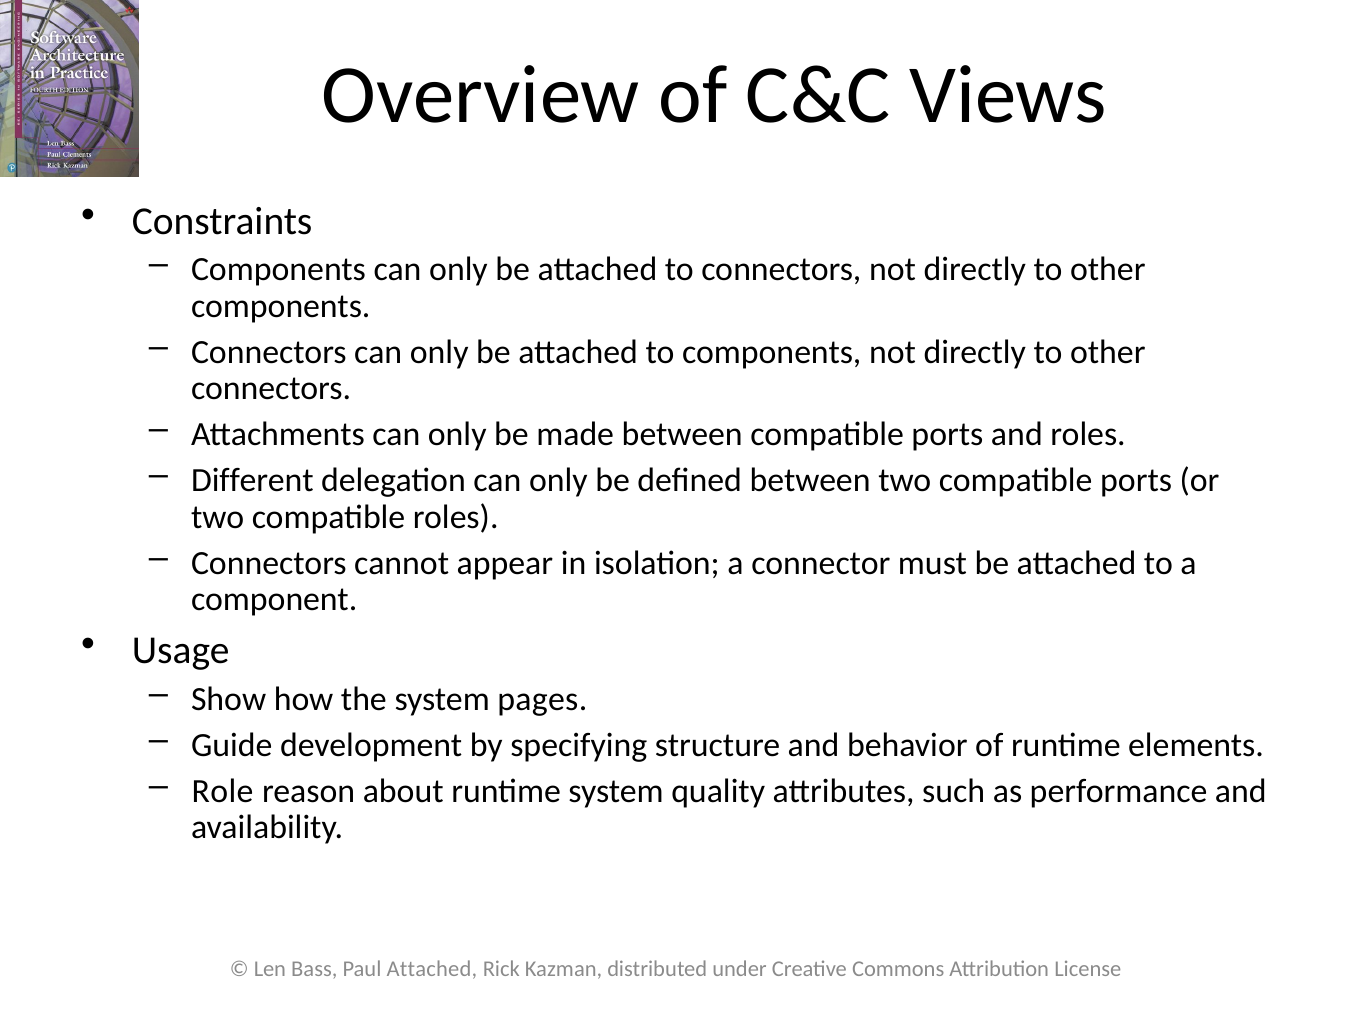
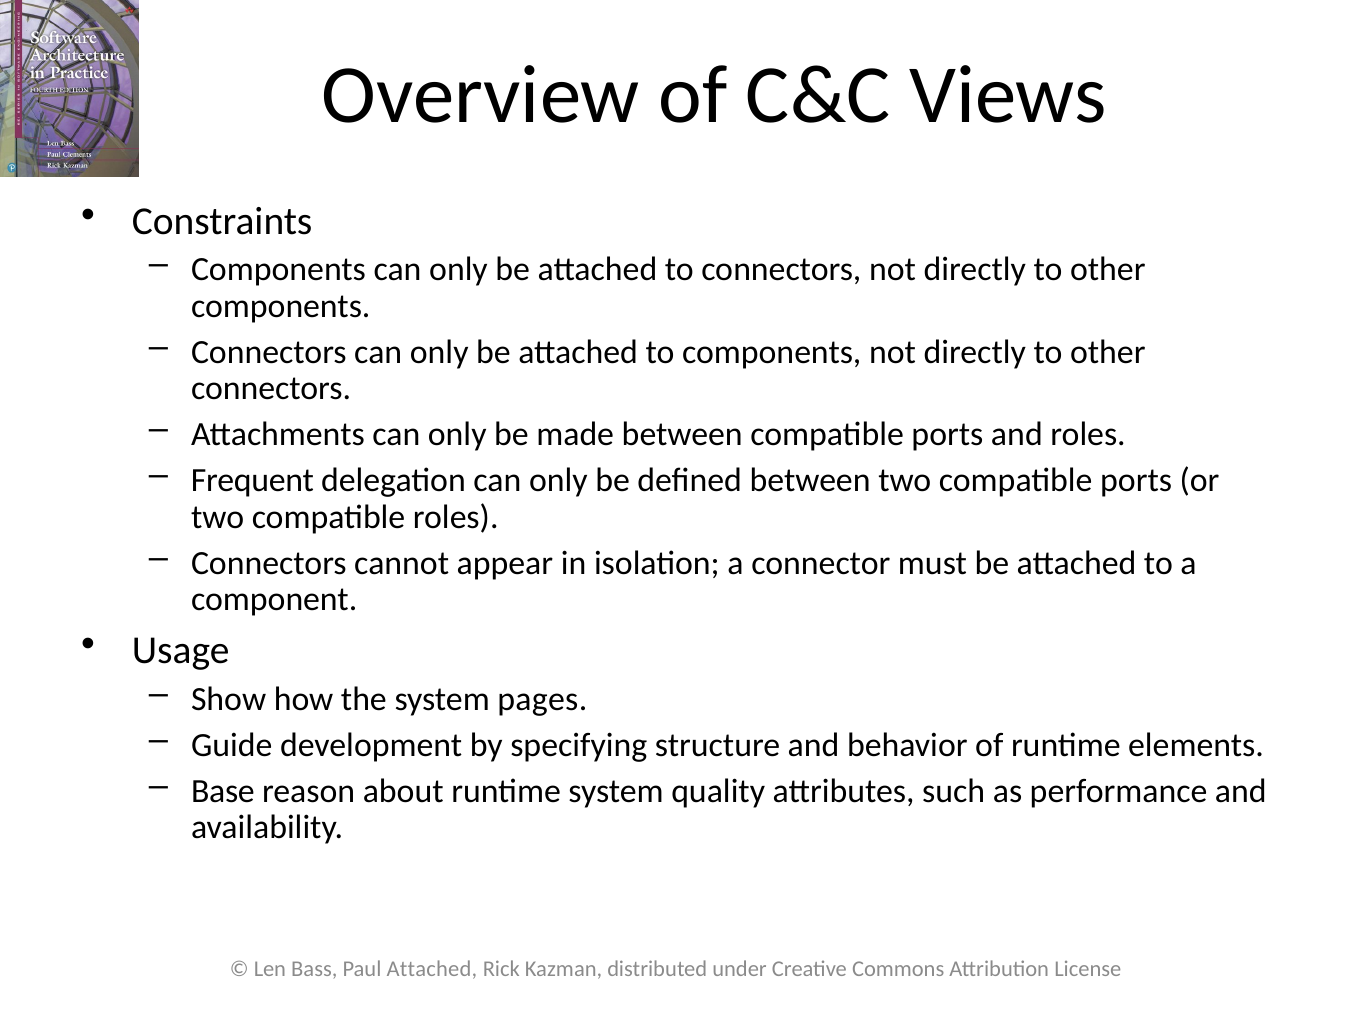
Different: Different -> Frequent
Role: Role -> Base
